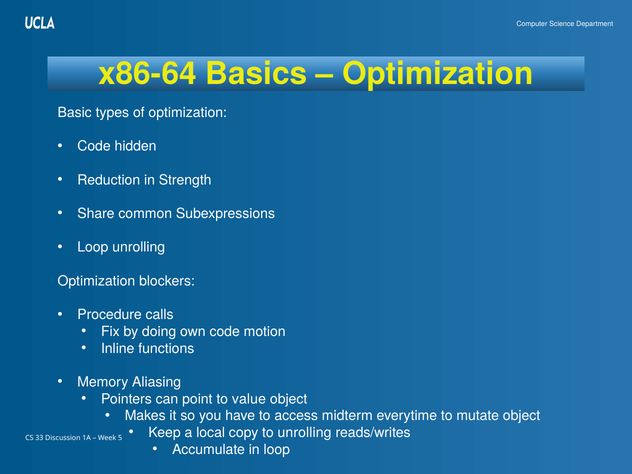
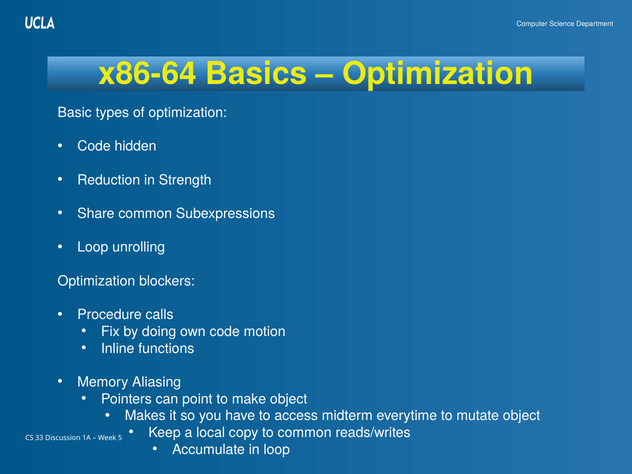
value: value -> make
to unrolling: unrolling -> common
